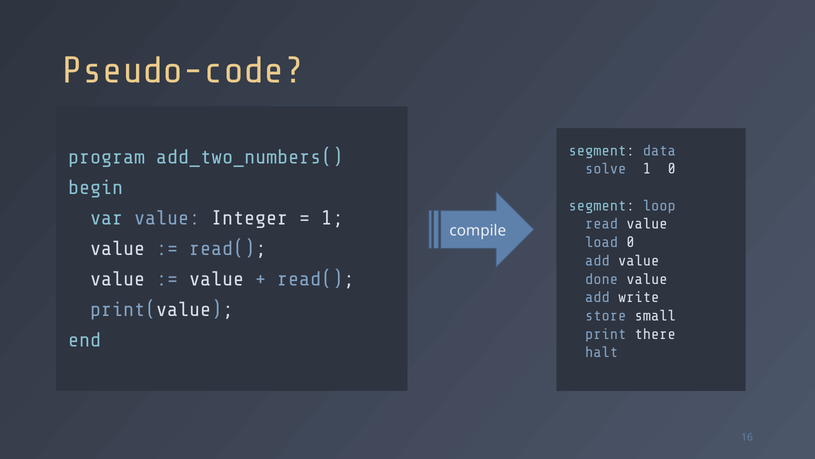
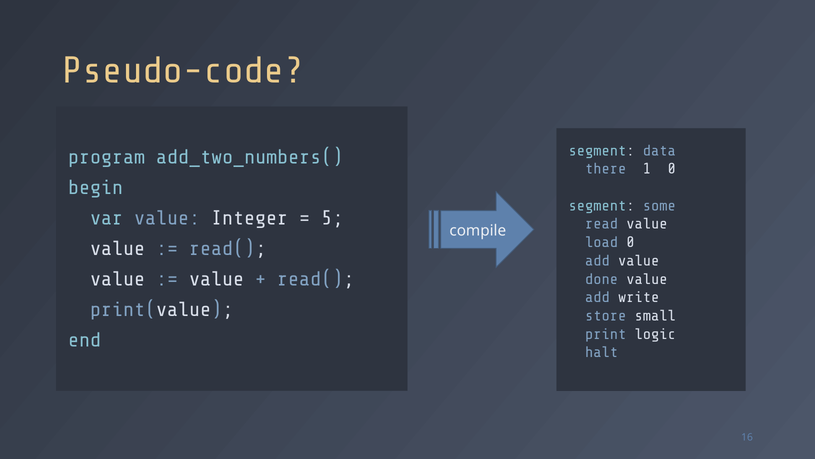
solve: solve -> there
loop: loop -> some
1 at (332, 218): 1 -> 5
there: there -> logic
